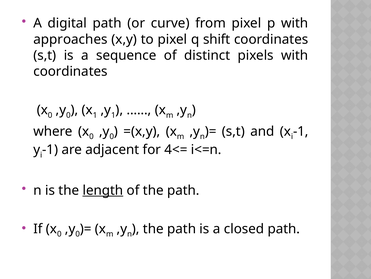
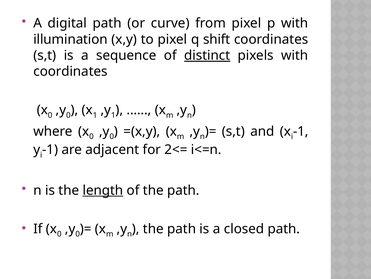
approaches: approaches -> illumination
distinct underline: none -> present
4<=: 4<= -> 2<=
